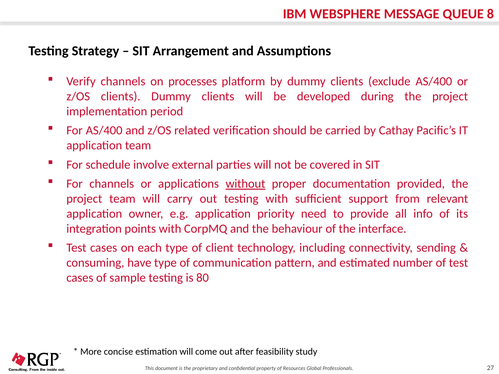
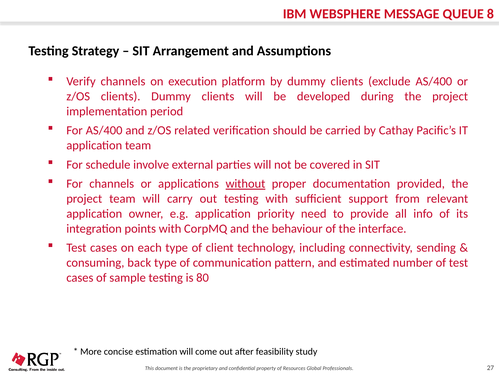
processes: processes -> execution
have: have -> back
